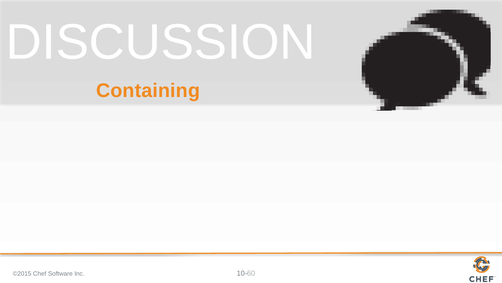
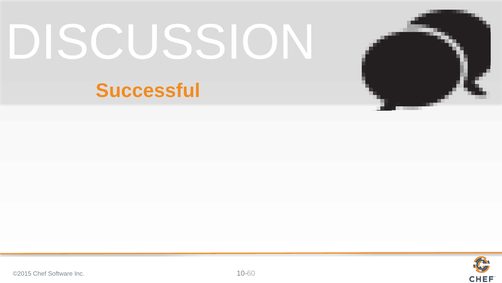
Containing: Containing -> Successful
